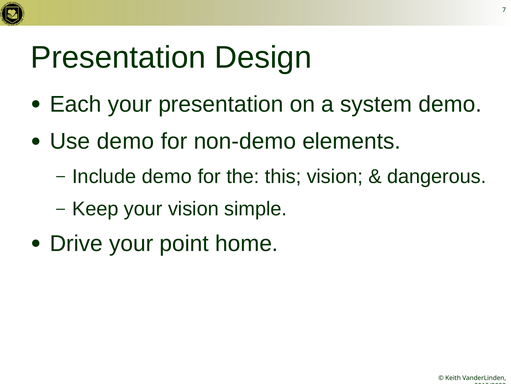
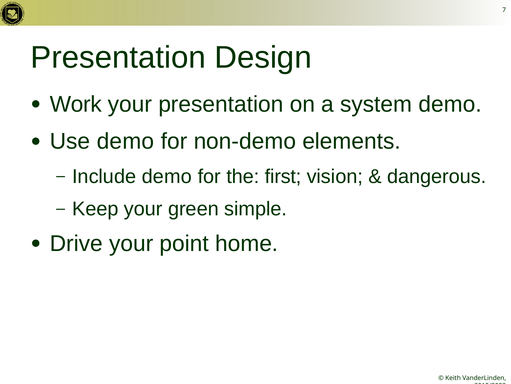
Each: Each -> Work
this: this -> first
your vision: vision -> green
